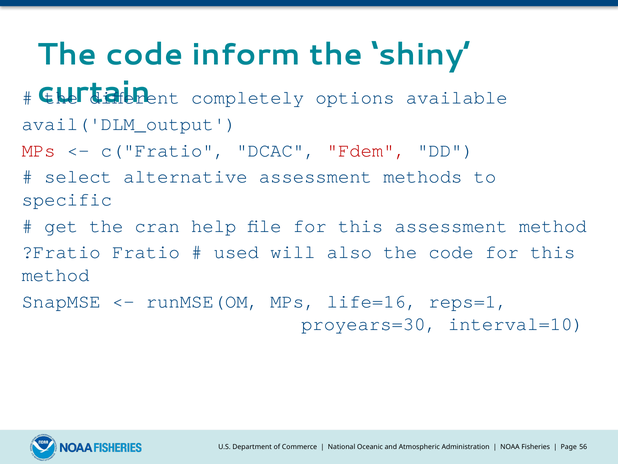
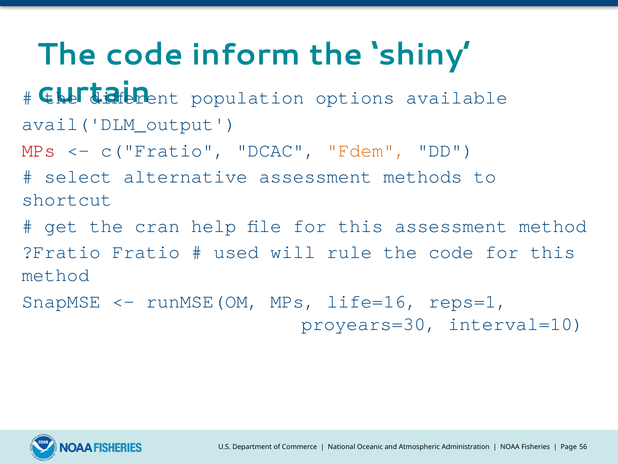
completely: completely -> population
Fdem colour: red -> orange
specific: specific -> shortcut
also: also -> rule
